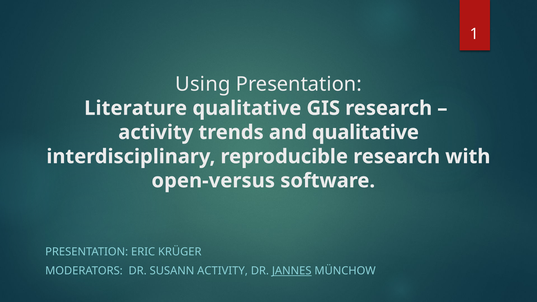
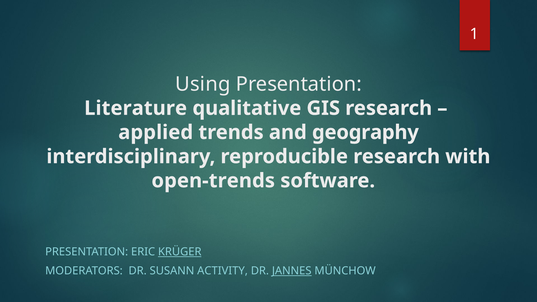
activity at (156, 132): activity -> applied
and qualitative: qualitative -> geography
open-versus: open-versus -> open-trends
KRÜGER underline: none -> present
